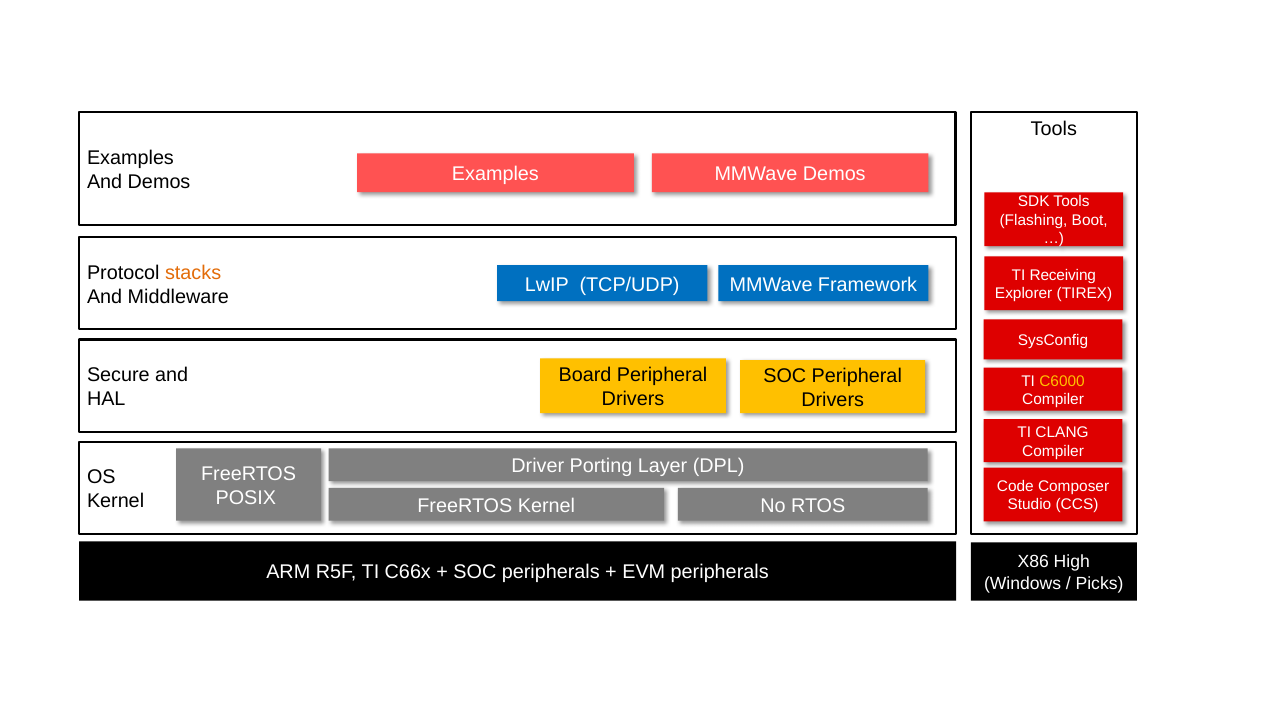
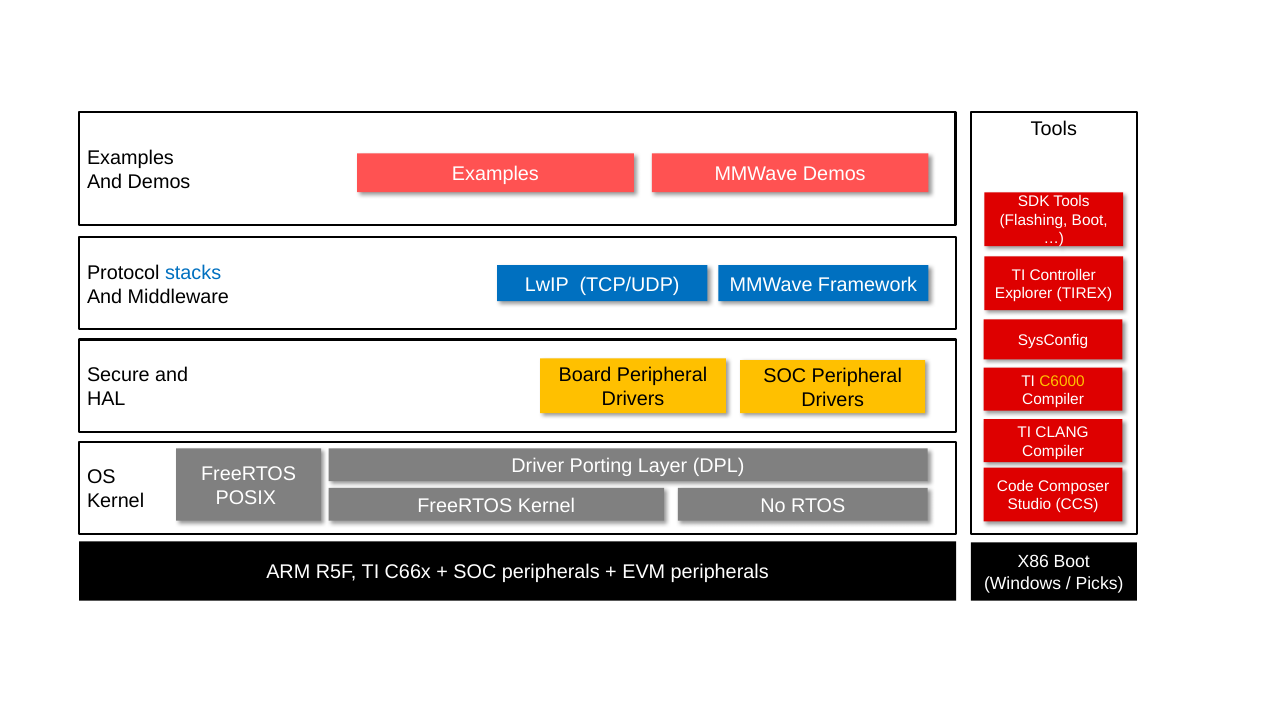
stacks colour: orange -> blue
Receiving: Receiving -> Controller
X86 High: High -> Boot
